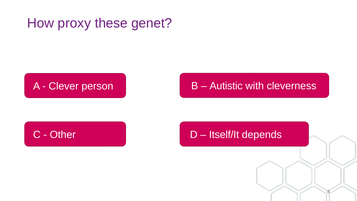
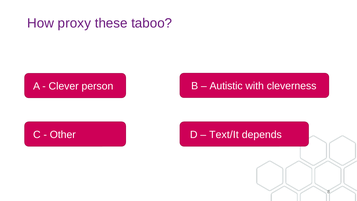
genet: genet -> taboo
Itself/It: Itself/It -> Text/It
